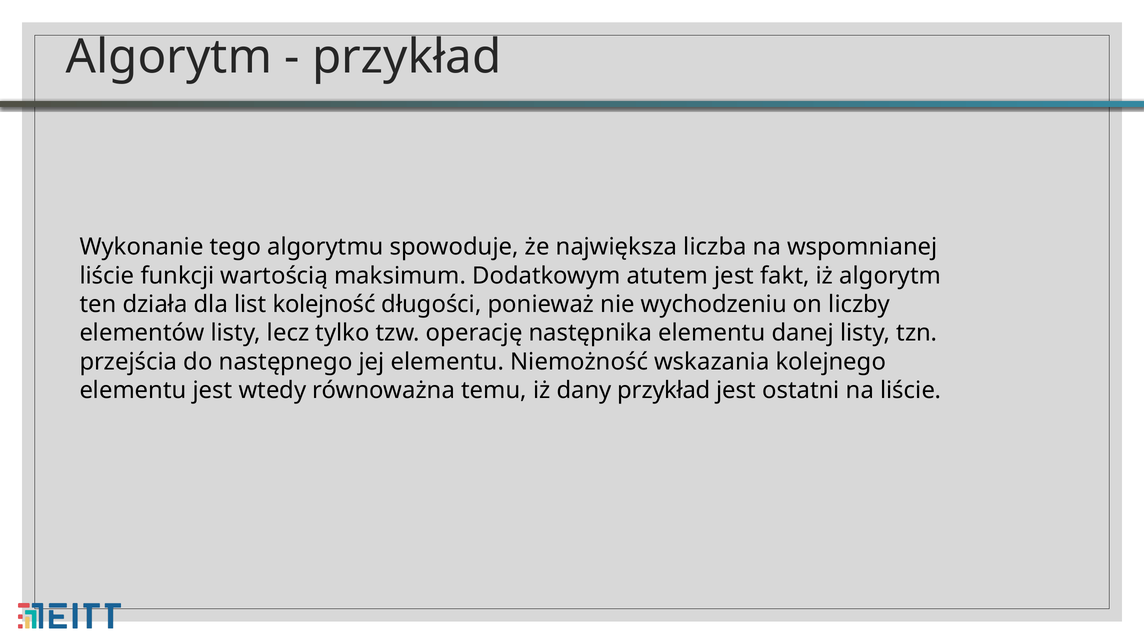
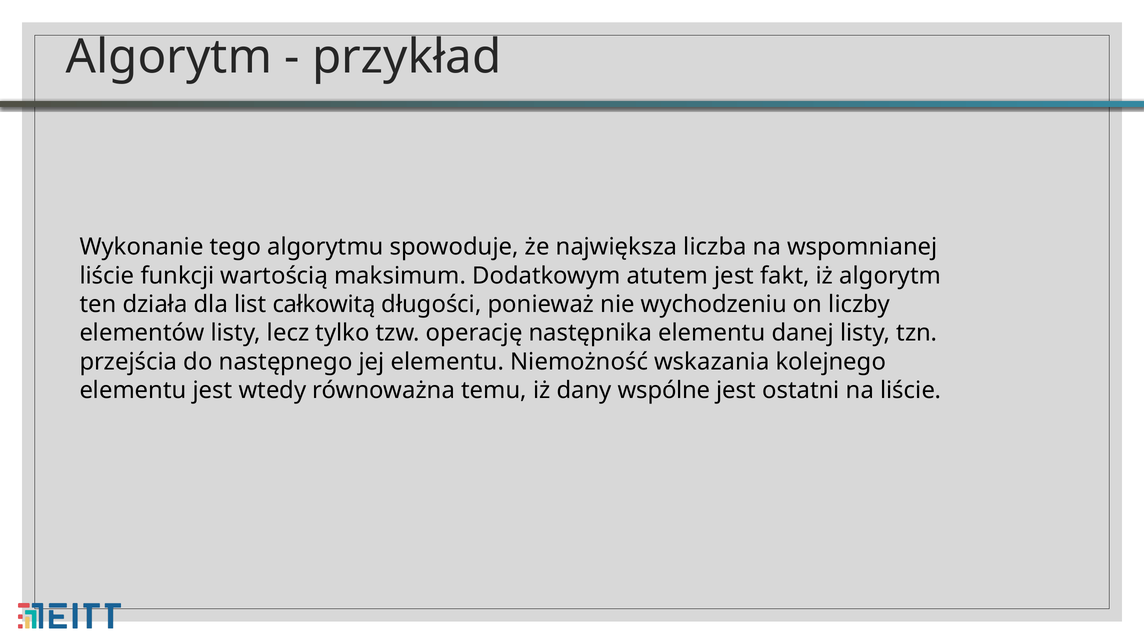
kolejność: kolejność -> całkowitą
dany przykład: przykład -> wspólne
